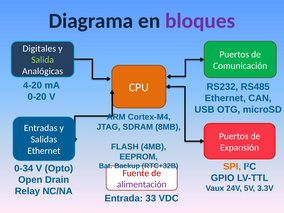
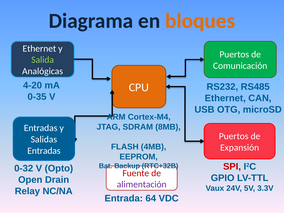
bloques colour: purple -> orange
Digitales at (39, 49): Digitales -> Ethernet
0-20: 0-20 -> 0-35
Ethernet at (44, 151): Ethernet -> Entradas
SPI colour: orange -> red
0-34: 0-34 -> 0-32
33: 33 -> 64
